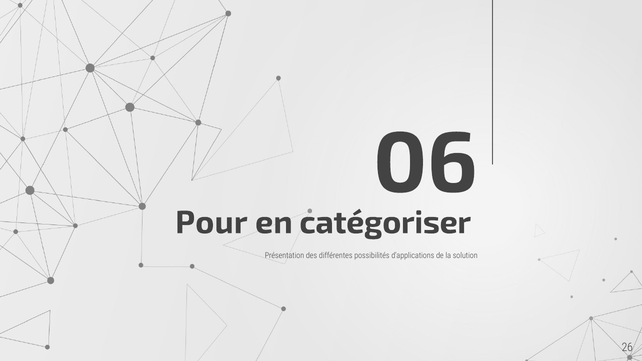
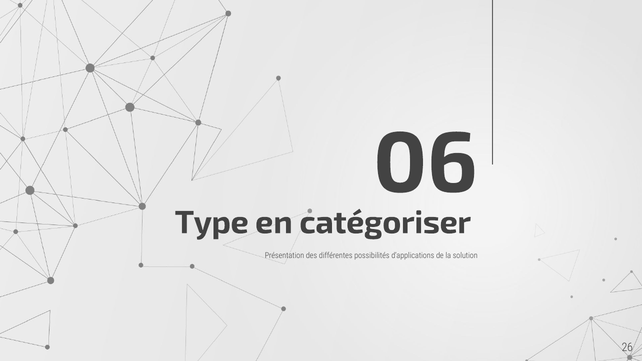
Pour: Pour -> Type
